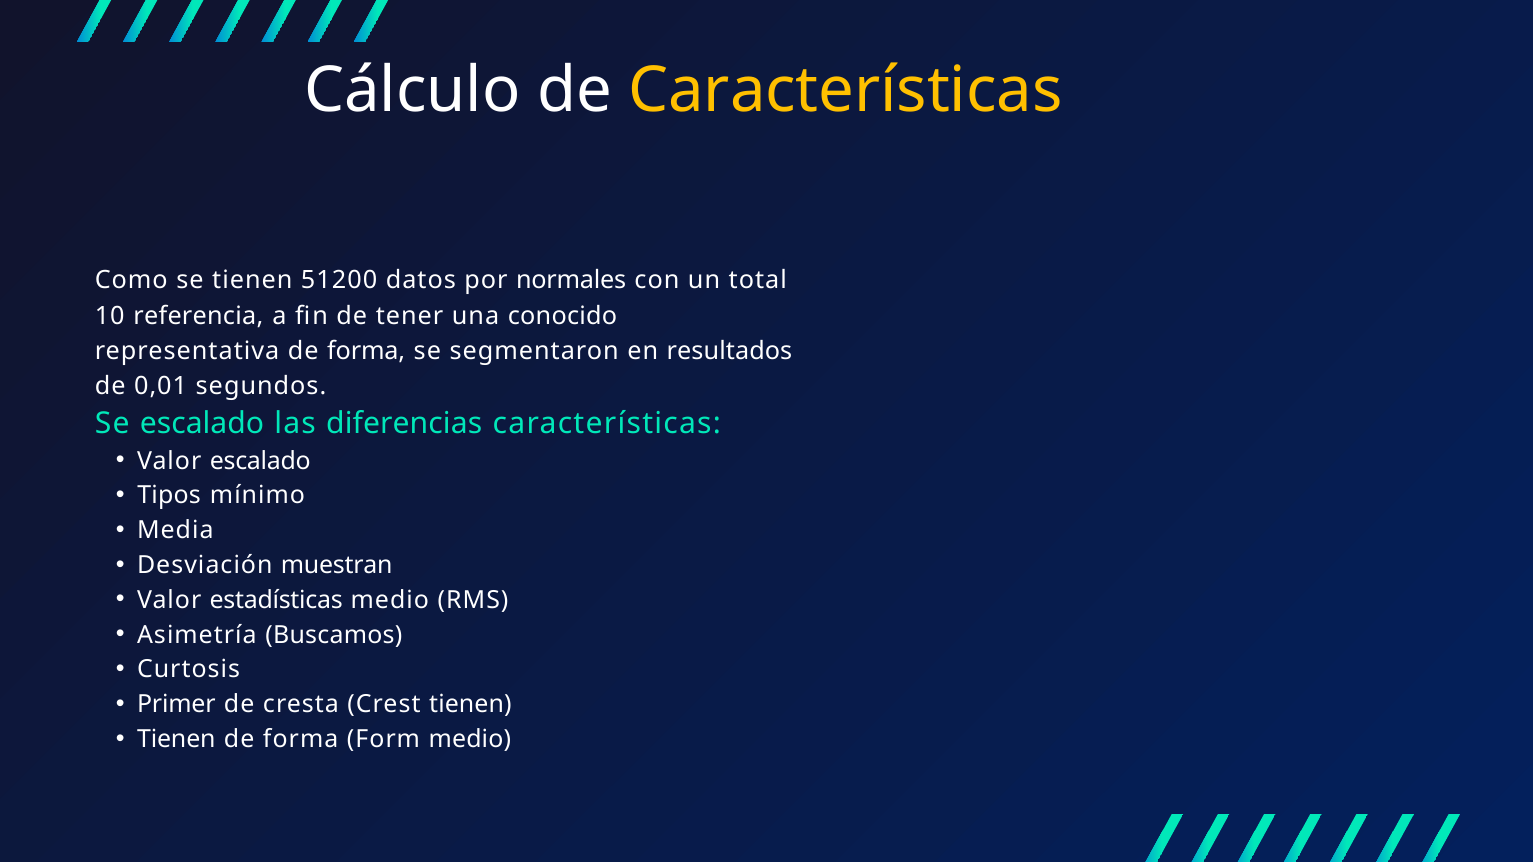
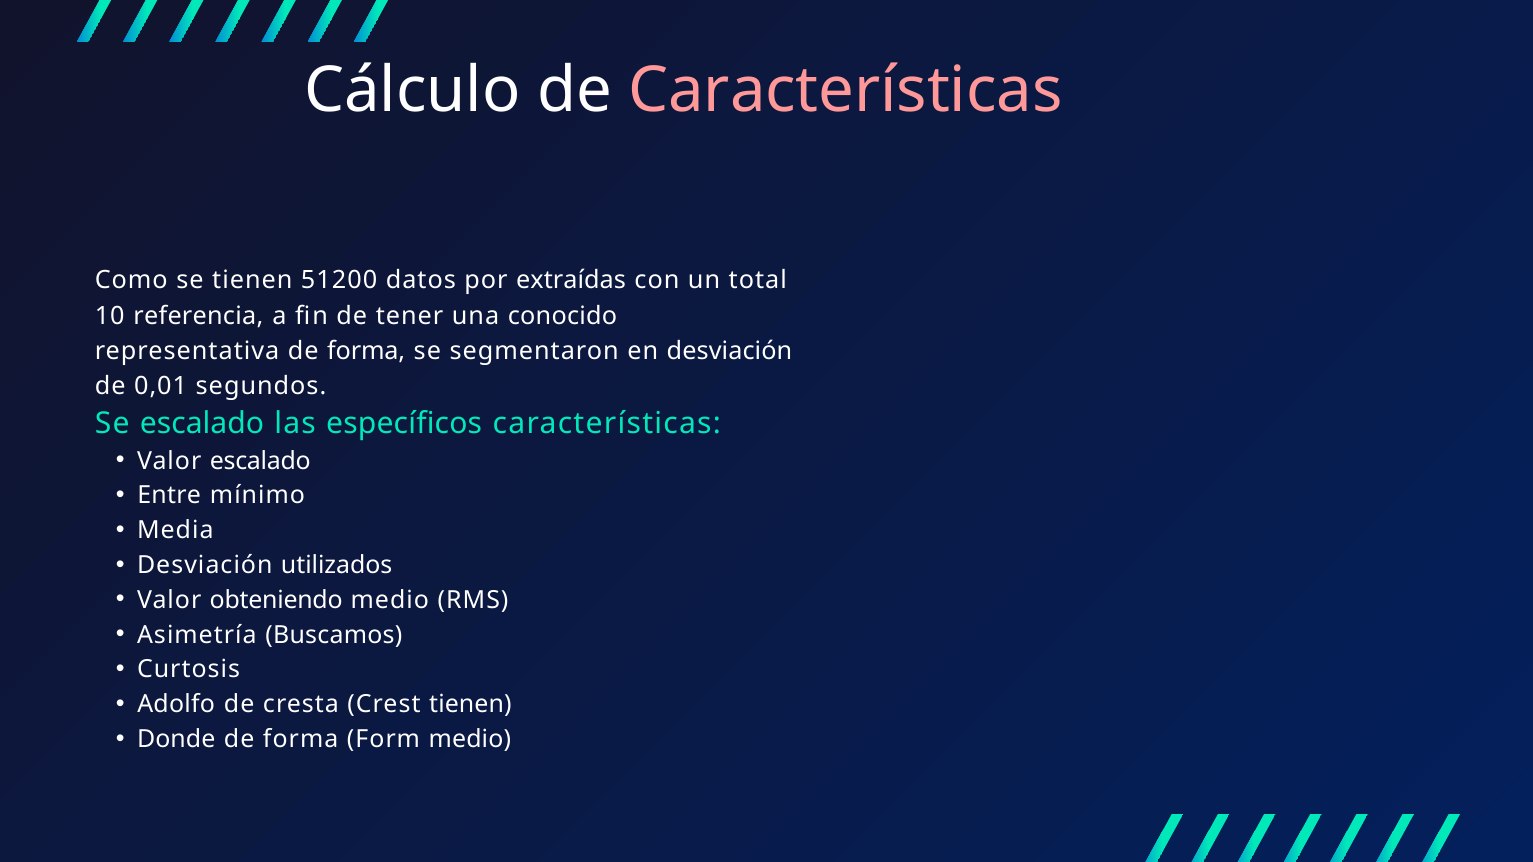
Características at (845, 90) colour: yellow -> pink
normales: normales -> extraídas
en resultados: resultados -> desviación
diferencias: diferencias -> específicos
Tipos: Tipos -> Entre
muestran: muestran -> utilizados
estadísticas: estadísticas -> obteniendo
Primer: Primer -> Adolfo
Tienen at (176, 739): Tienen -> Donde
